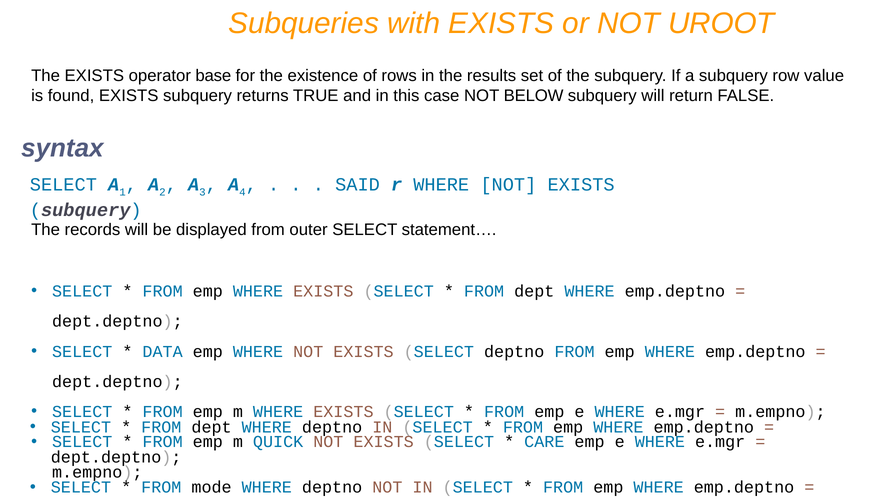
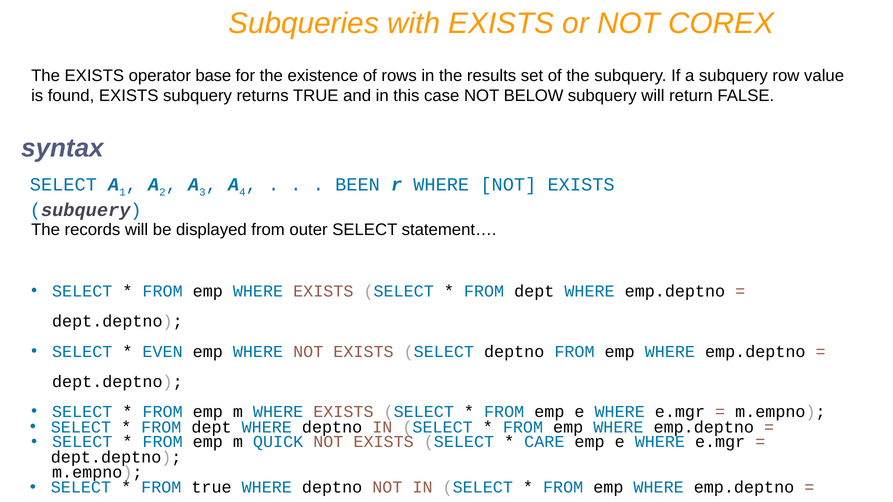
UROOT: UROOT -> COREX
SAID: SAID -> BEEN
DATA: DATA -> EVEN
FROM mode: mode -> true
